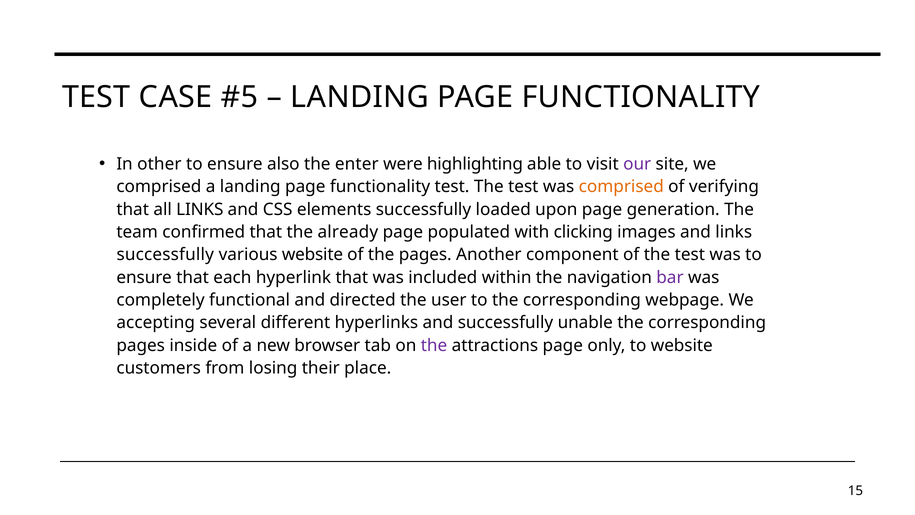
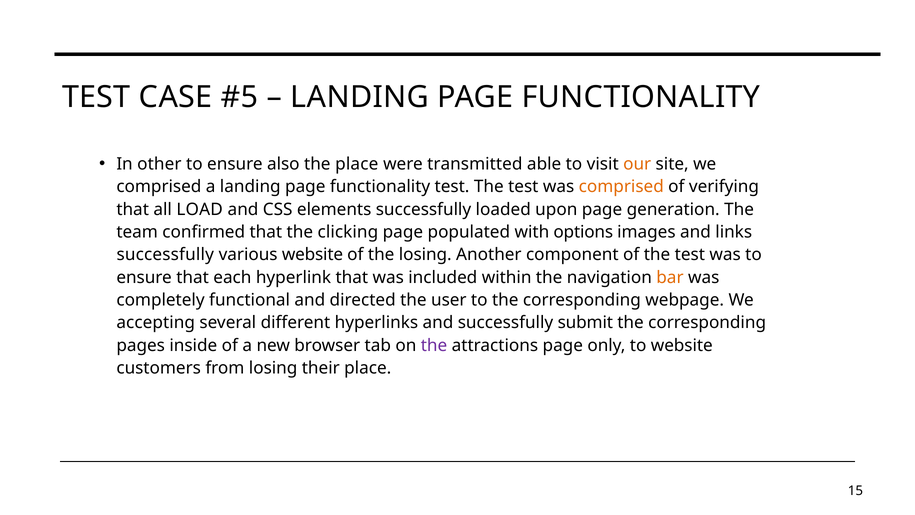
the enter: enter -> place
highlighting: highlighting -> transmitted
our colour: purple -> orange
all LINKS: LINKS -> LOAD
already: already -> clicking
clicking: clicking -> options
the pages: pages -> losing
bar colour: purple -> orange
unable: unable -> submit
